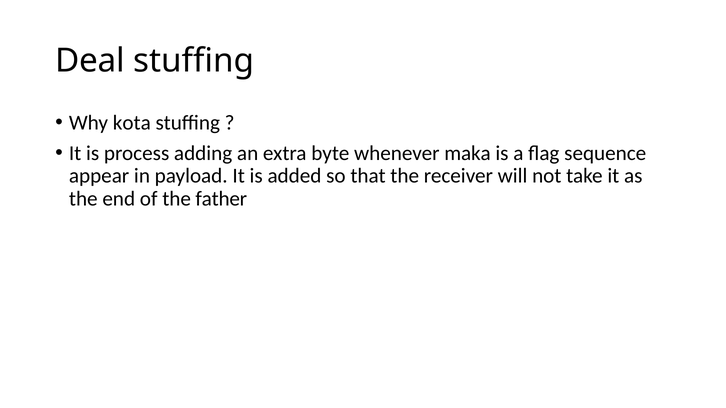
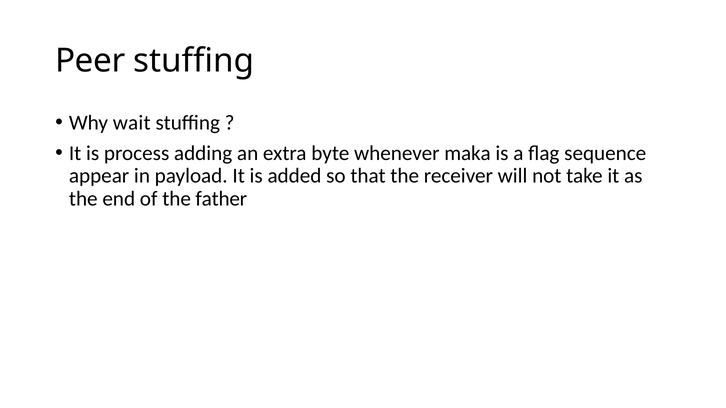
Deal: Deal -> Peer
kota: kota -> wait
